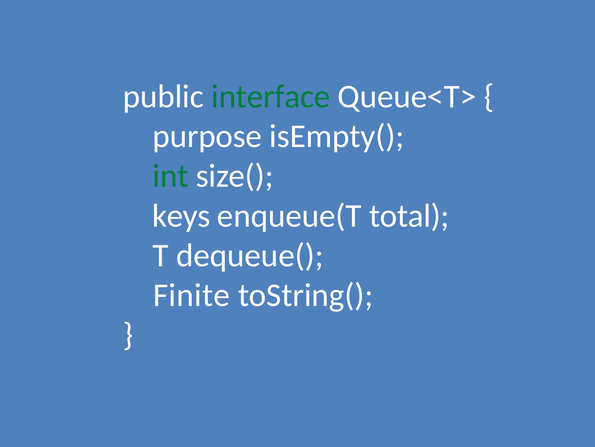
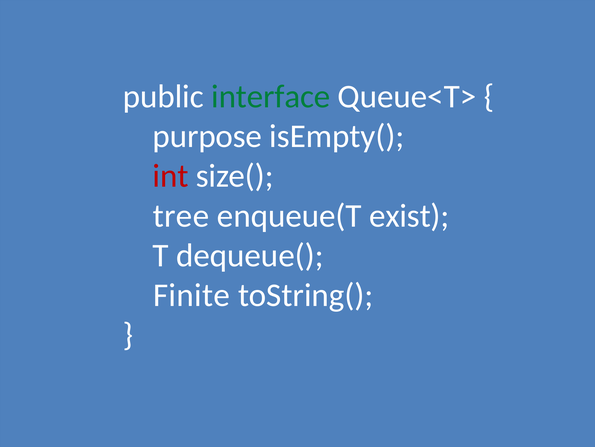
int colour: green -> red
keys: keys -> tree
total: total -> exist
